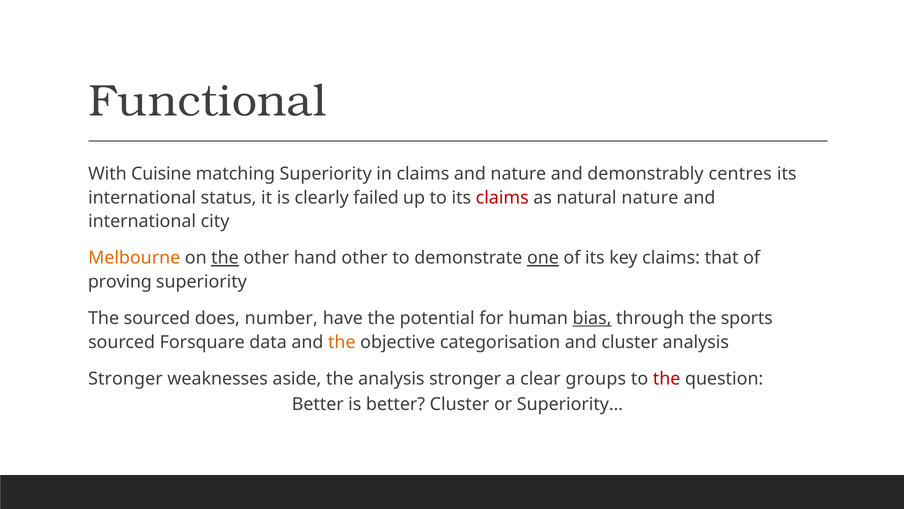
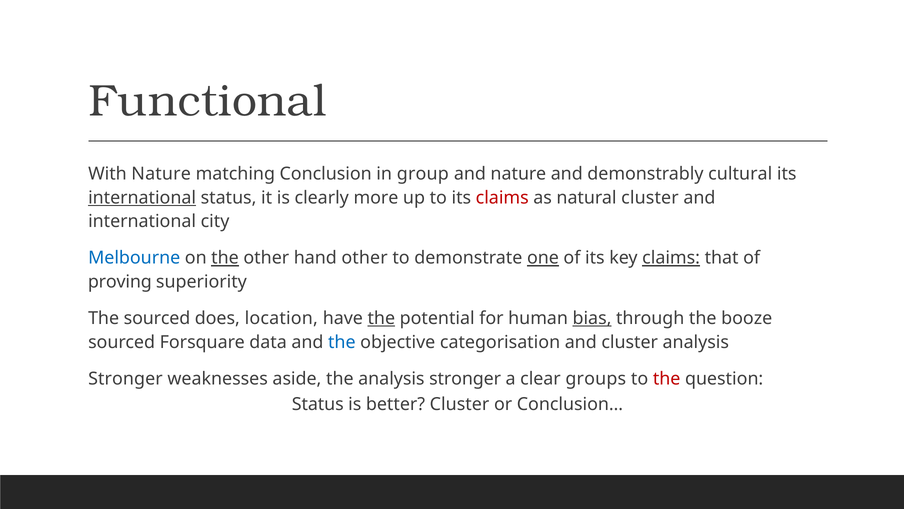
With Cuisine: Cuisine -> Nature
matching Superiority: Superiority -> Conclusion
in claims: claims -> group
centres: centres -> cultural
international at (142, 197) underline: none -> present
failed: failed -> more
natural nature: nature -> cluster
Melbourne colour: orange -> blue
claims at (671, 258) underline: none -> present
number: number -> location
the at (381, 318) underline: none -> present
sports: sports -> booze
the at (342, 342) colour: orange -> blue
Better at (318, 404): Better -> Status
Superiority…: Superiority… -> Conclusion…
